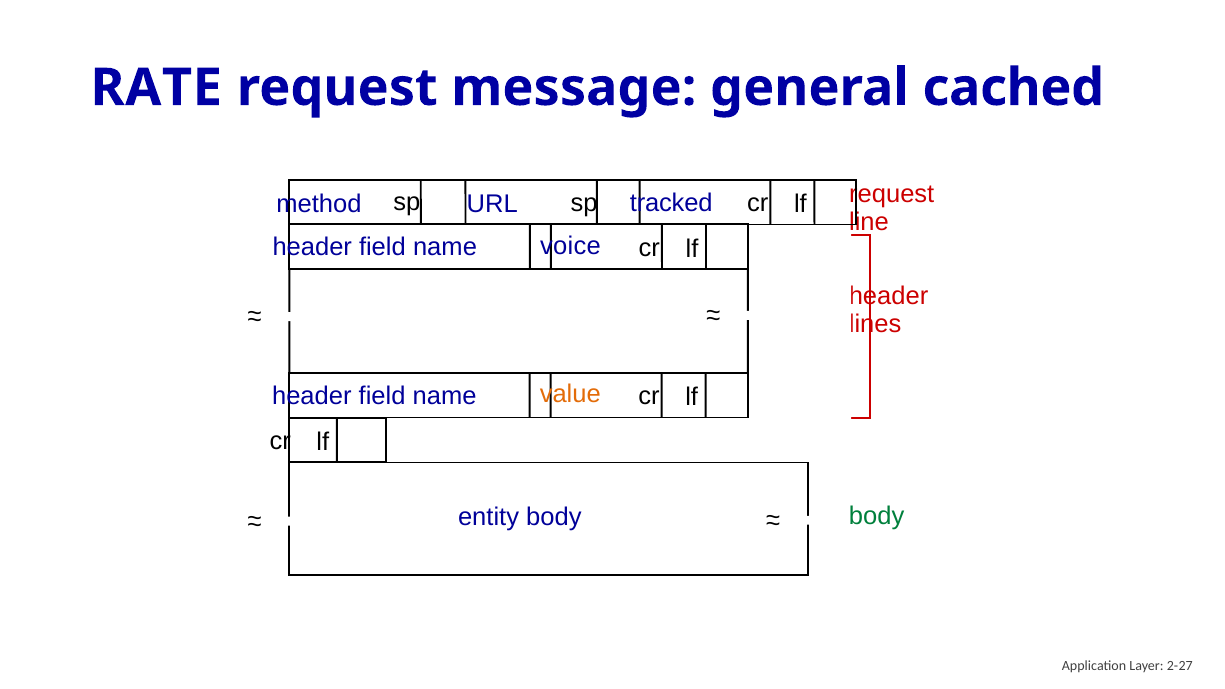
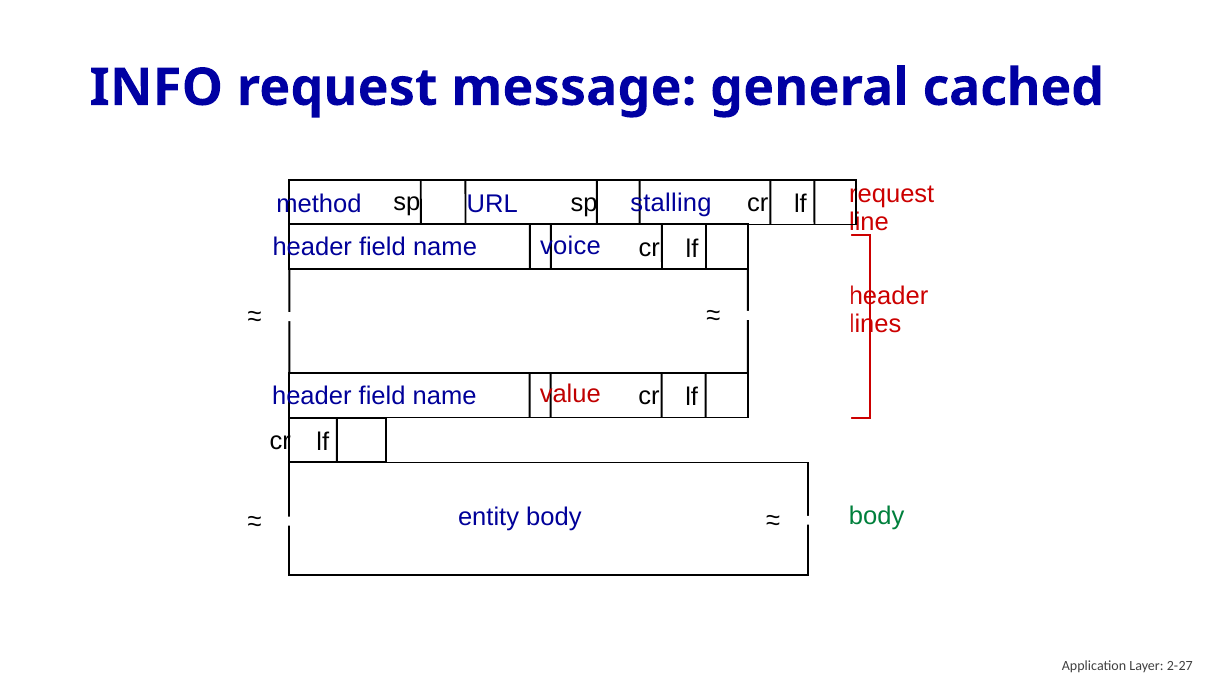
RATE: RATE -> INFO
tracked: tracked -> stalling
value colour: orange -> red
